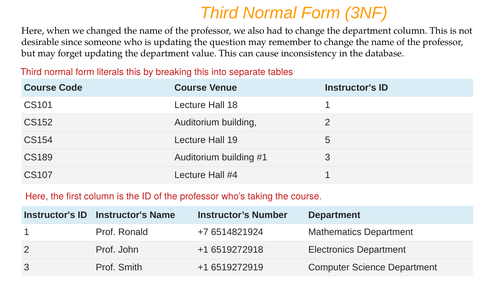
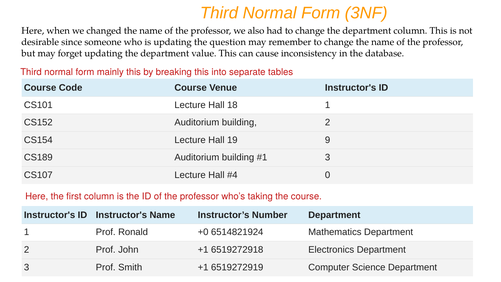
literals: literals -> mainly
5: 5 -> 9
1 at (328, 175): 1 -> 0
+7: +7 -> +0
